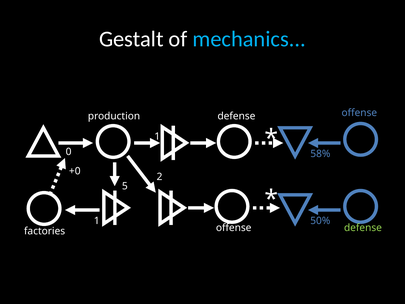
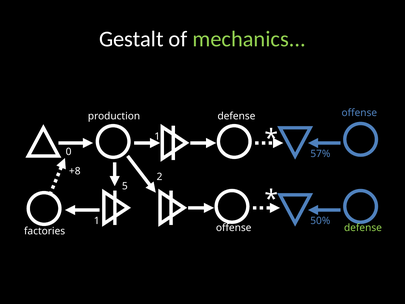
mechanics colour: light blue -> light green
58%: 58% -> 57%
+0: +0 -> +8
